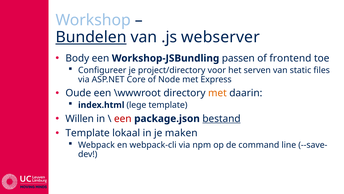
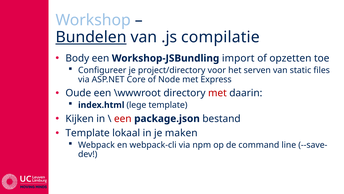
webserver: webserver -> compilatie
passen: passen -> import
frontend: frontend -> opzetten
met at (217, 93) colour: orange -> red
Willen: Willen -> Kijken
bestand underline: present -> none
